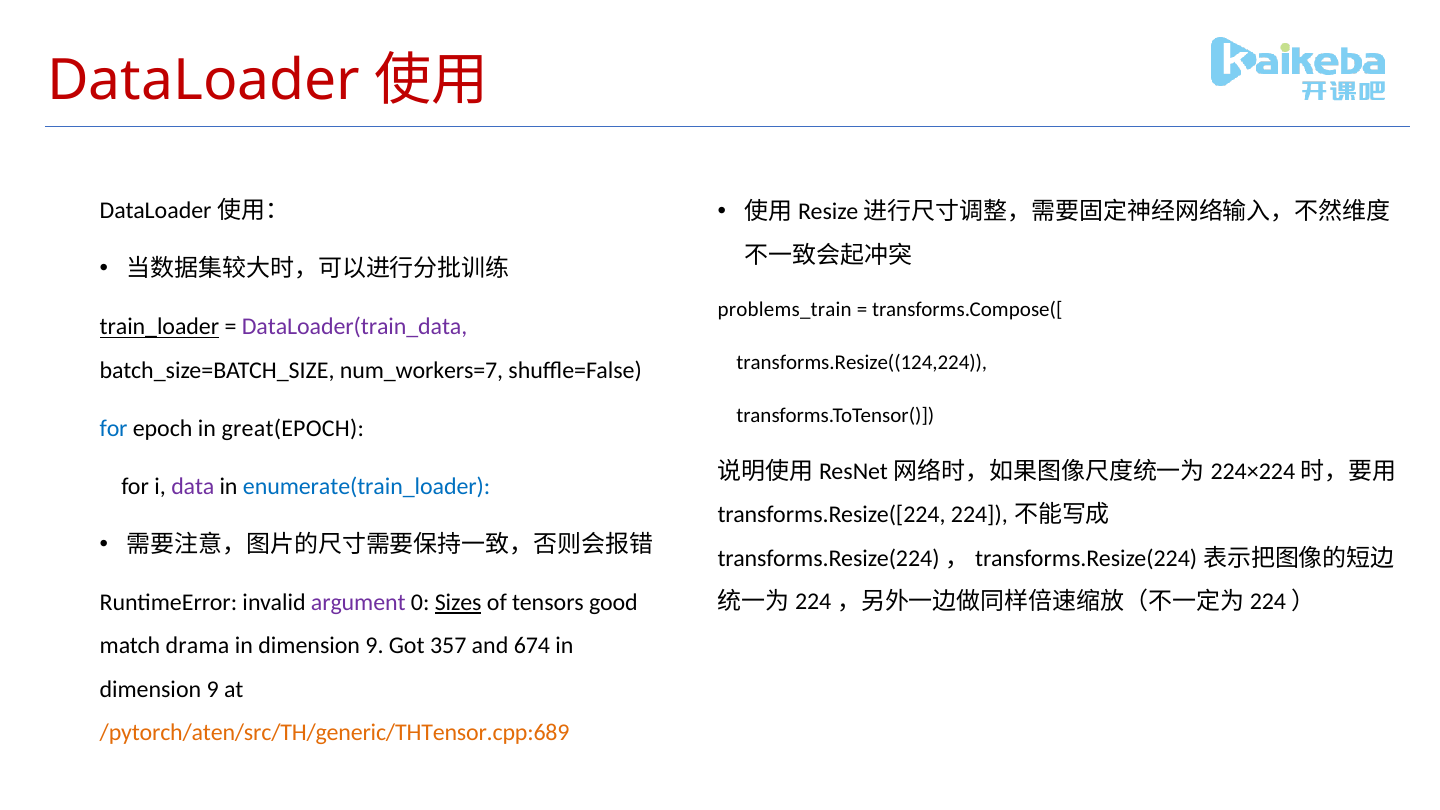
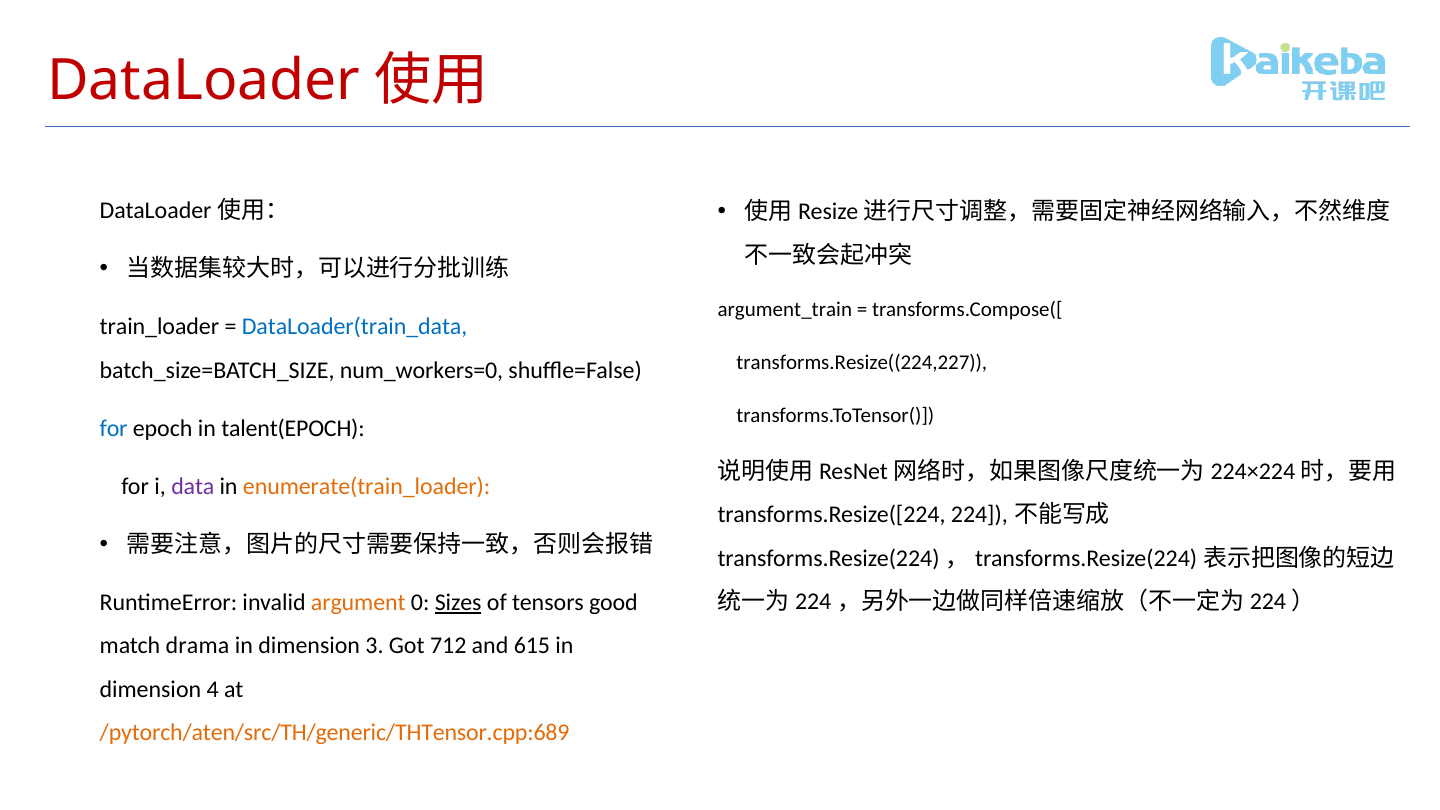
problems_train: problems_train -> argument_train
train_loader underline: present -> none
DataLoader(train_data colour: purple -> blue
transforms.Resize((124,224: transforms.Resize((124,224 -> transforms.Resize((224,227
num_workers=7: num_workers=7 -> num_workers=0
great(EPOCH: great(EPOCH -> talent(EPOCH
enumerate(train_loader colour: blue -> orange
argument colour: purple -> orange
9 at (374, 646): 9 -> 3
357: 357 -> 712
674: 674 -> 615
9 at (213, 689): 9 -> 4
